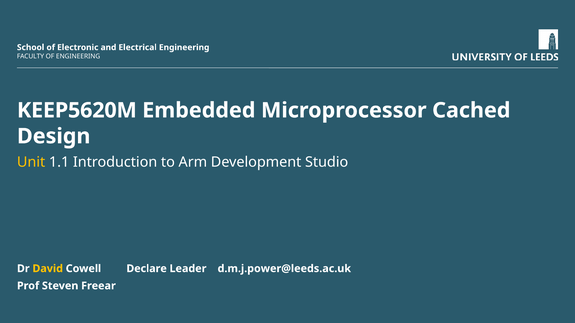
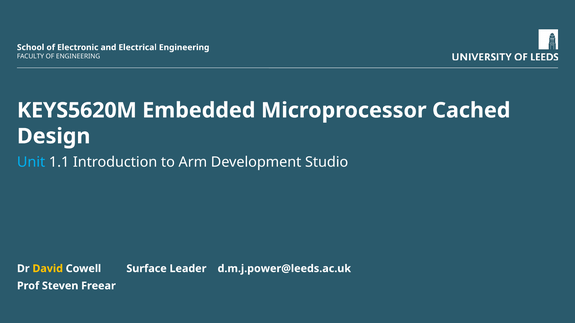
KEEP5620M: KEEP5620M -> KEYS5620M
Unit colour: yellow -> light blue
Declare: Declare -> Surface
